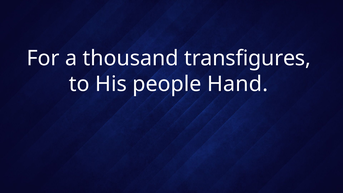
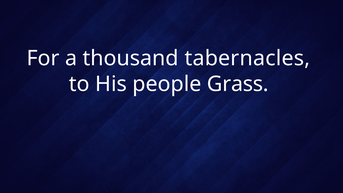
transfigures: transfigures -> tabernacles
Hand: Hand -> Grass
